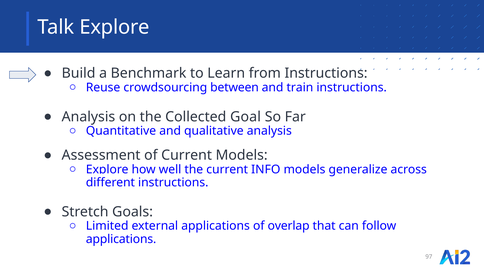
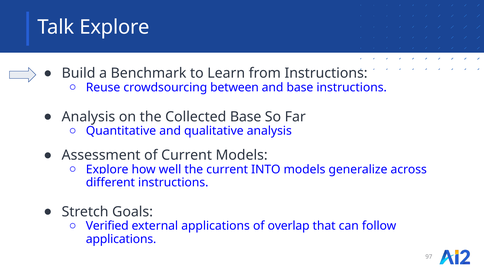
and train: train -> base
Collected Goal: Goal -> Base
INFO: INFO -> INTO
Limited: Limited -> Verified
